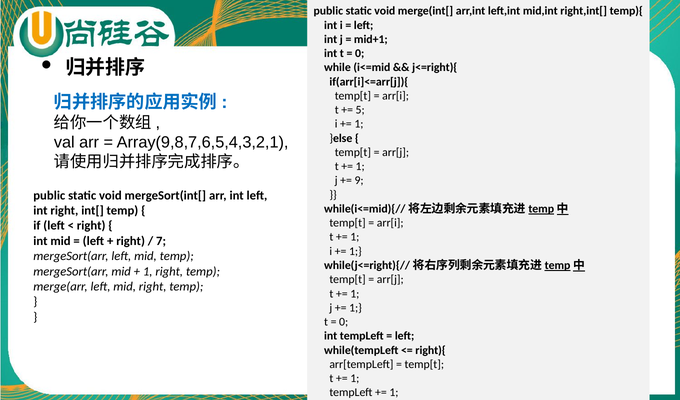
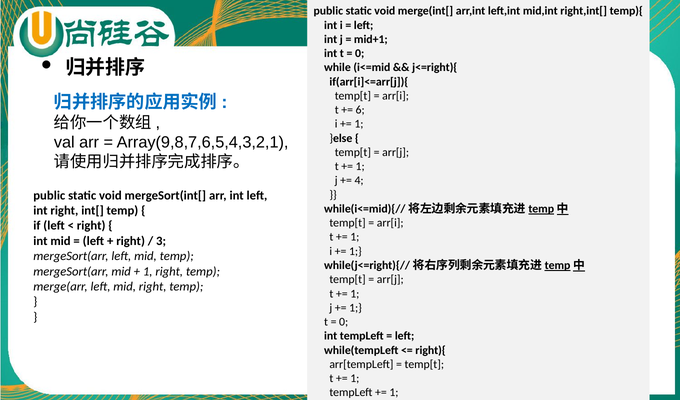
5: 5 -> 6
9: 9 -> 4
7: 7 -> 3
